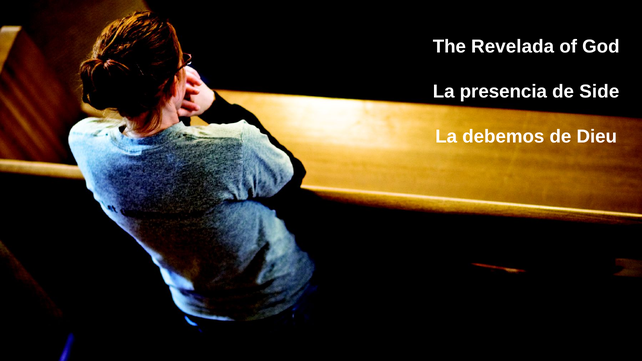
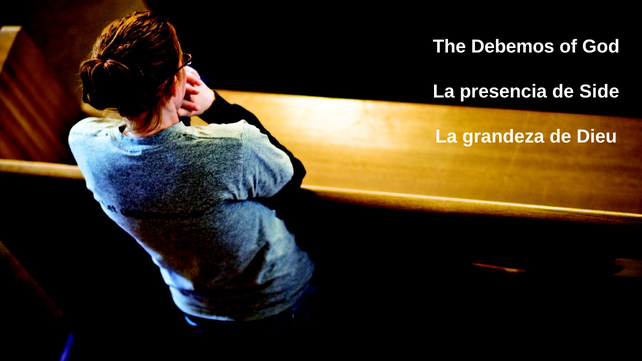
Revelada: Revelada -> Debemos
debemos: debemos -> grandeza
